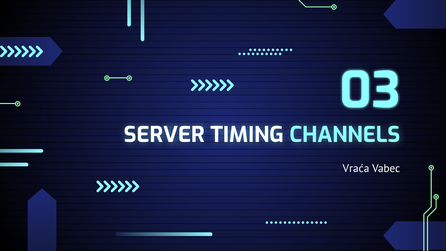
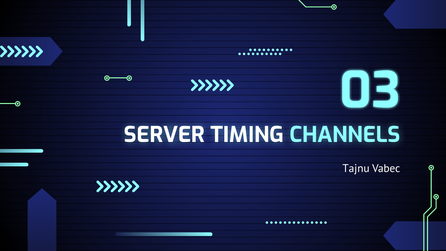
Vraća: Vraća -> Tajnu
